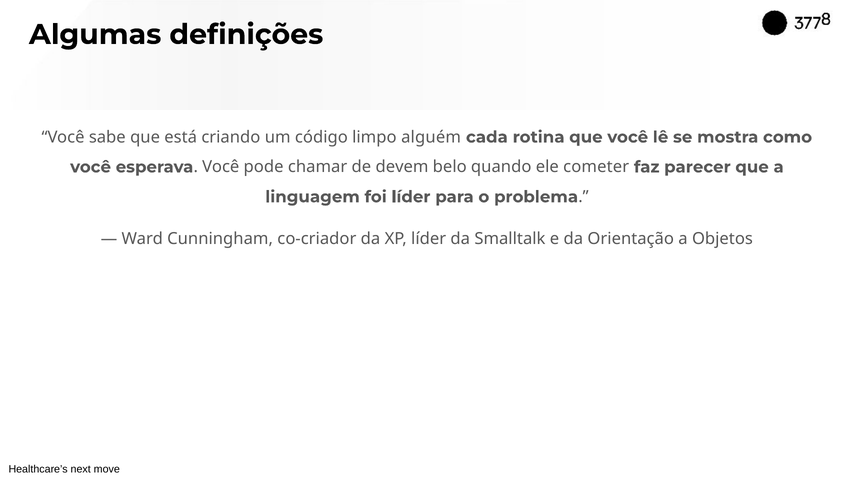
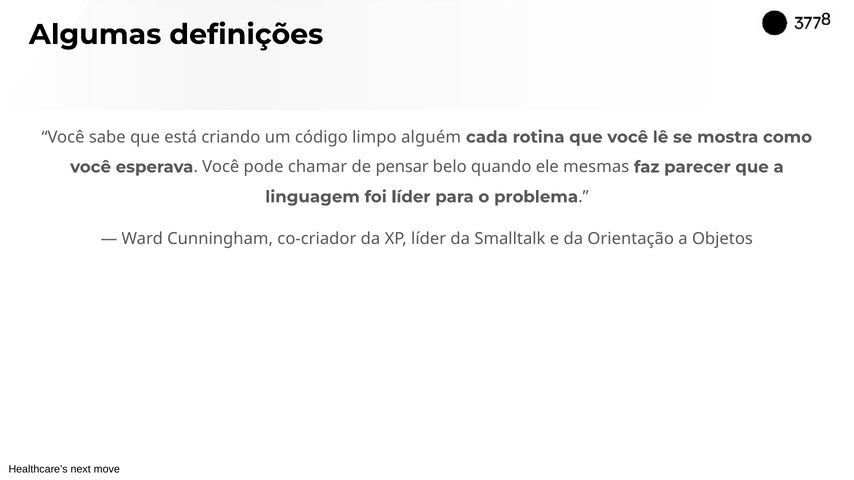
devem: devem -> pensar
cometer: cometer -> mesmas
